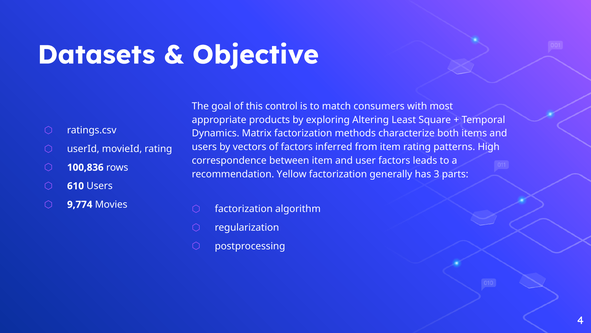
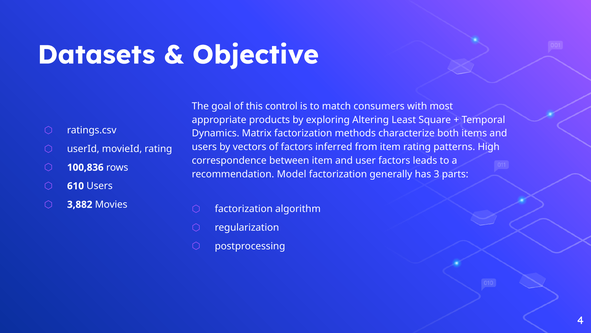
Yellow: Yellow -> Model
9,774: 9,774 -> 3,882
